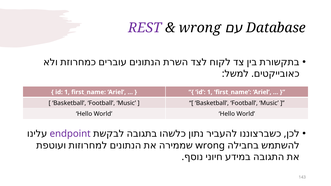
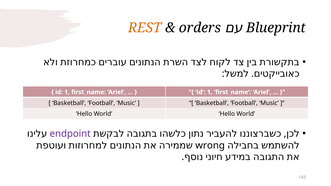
REST colour: purple -> orange
wrong at (200, 28): wrong -> orders
Database: Database -> Blueprint
